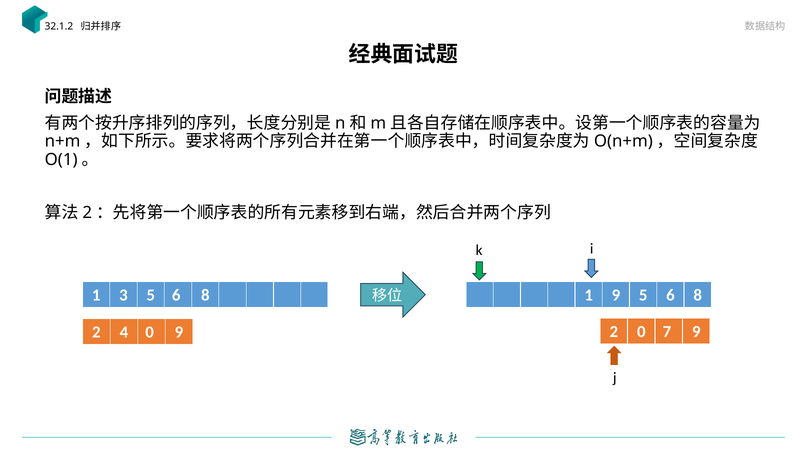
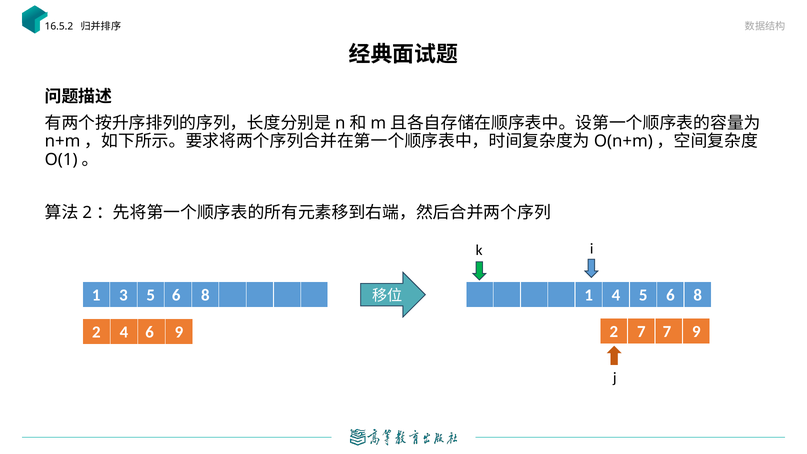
32.1.2: 32.1.2 -> 16.5.2
1 9: 9 -> 4
2 0: 0 -> 7
4 0: 0 -> 6
